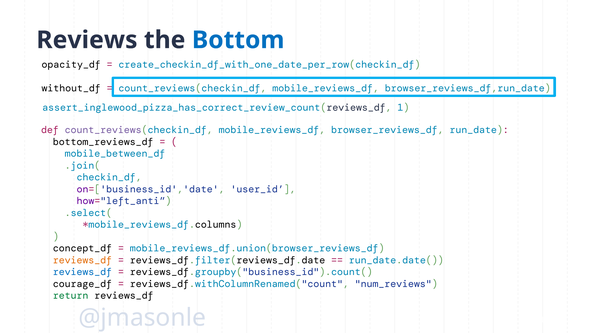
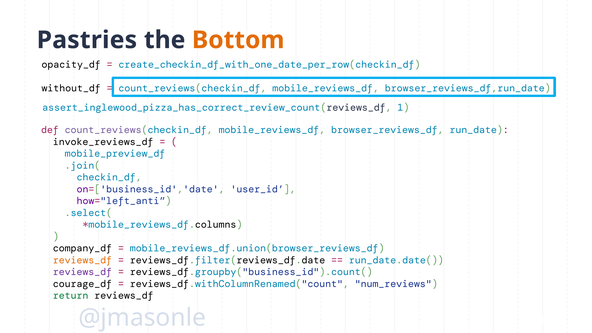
Reviews: Reviews -> Pastries
Bottom colour: blue -> orange
bottom_reviews_df: bottom_reviews_df -> invoke_reviews_df
mobile_between_df: mobile_between_df -> mobile_preview_df
concept_df: concept_df -> company_df
reviews_df at (82, 272) colour: blue -> purple
